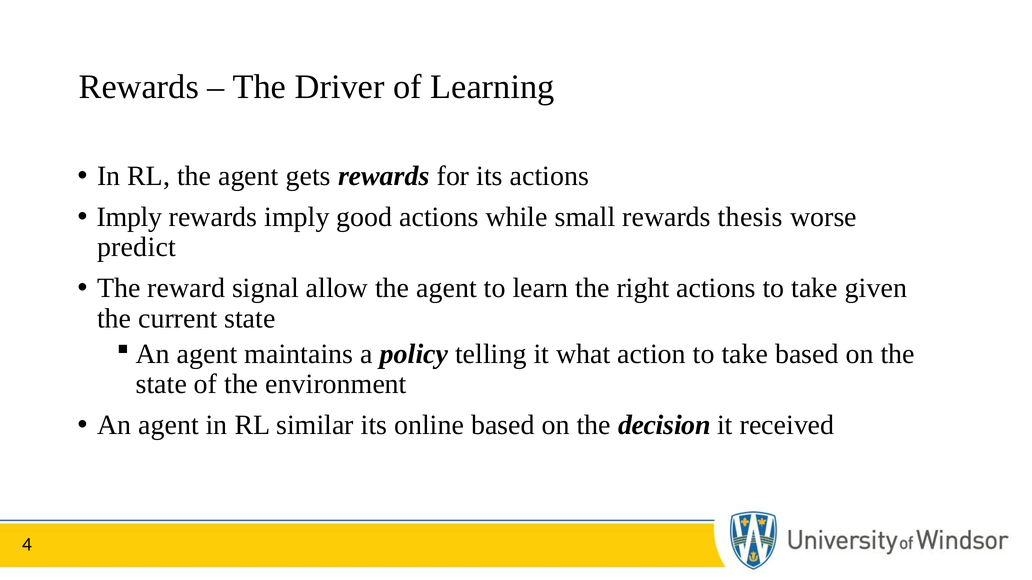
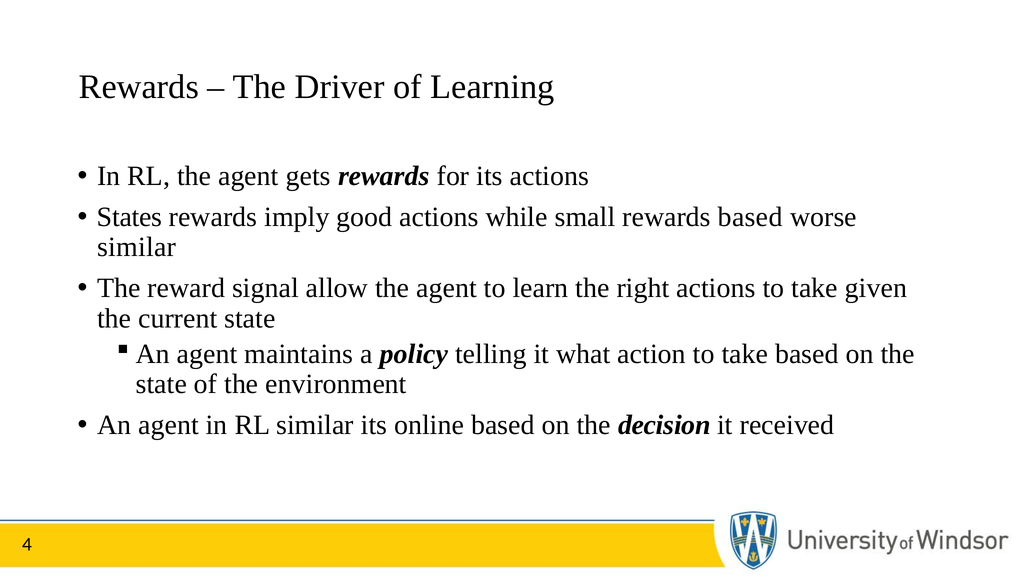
Imply at (130, 217): Imply -> States
rewards thesis: thesis -> based
predict at (137, 247): predict -> similar
